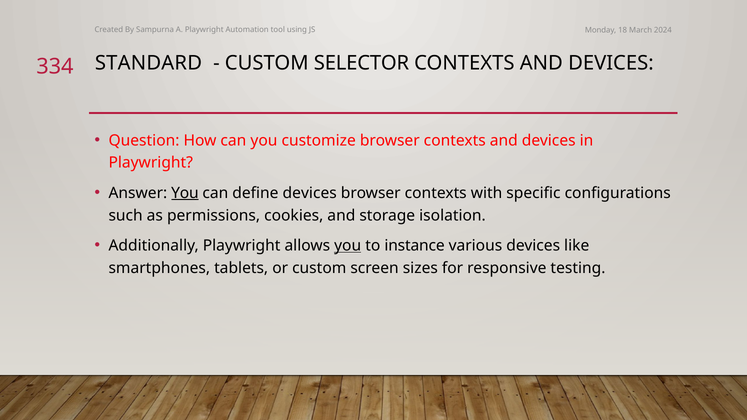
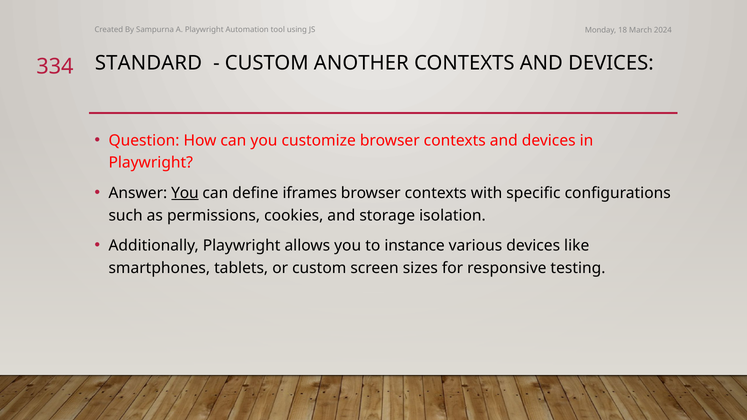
SELECTOR: SELECTOR -> ANOTHER
define devices: devices -> iframes
you at (348, 246) underline: present -> none
